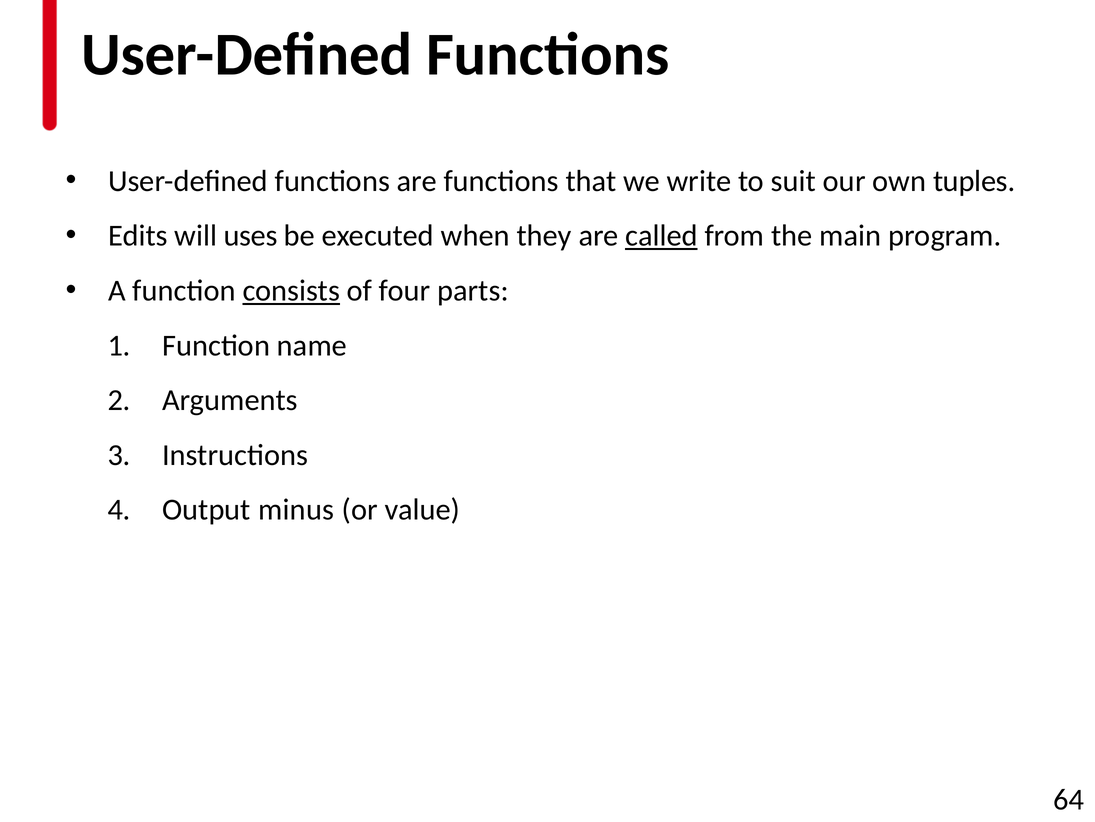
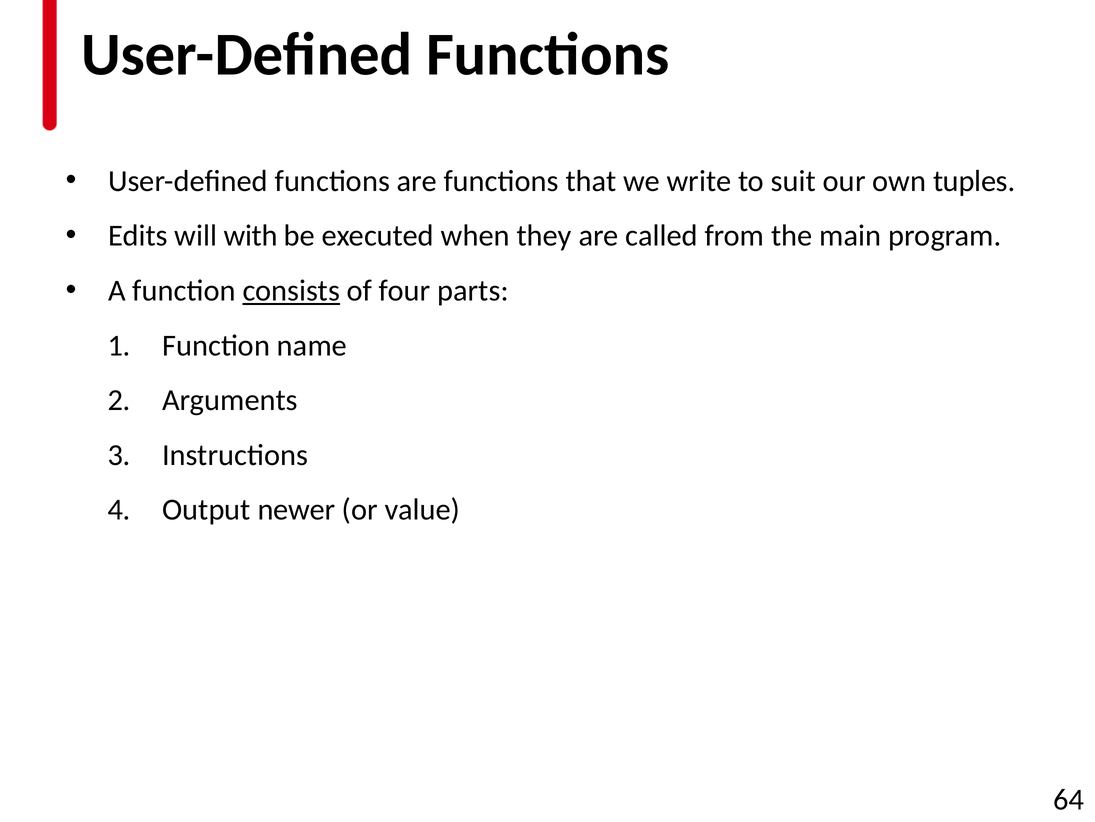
uses: uses -> with
called underline: present -> none
minus: minus -> newer
